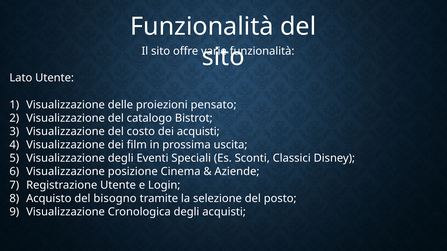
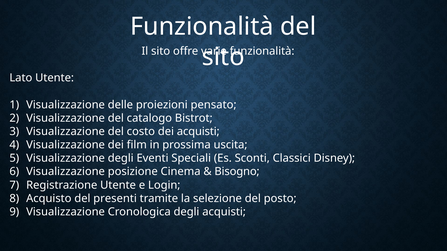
Aziende: Aziende -> Bisogno
bisogno: bisogno -> presenti
